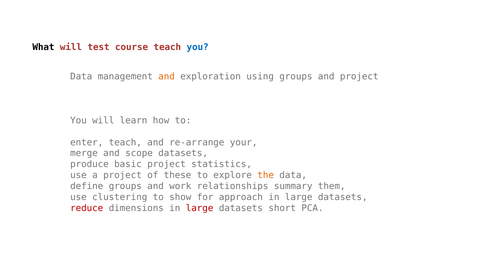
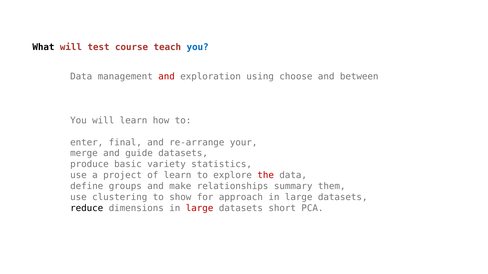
and at (167, 76) colour: orange -> red
using groups: groups -> choose
and project: project -> between
enter teach: teach -> final
scope: scope -> guide
basic project: project -> variety
of these: these -> learn
the colour: orange -> red
work: work -> make
reduce colour: red -> black
